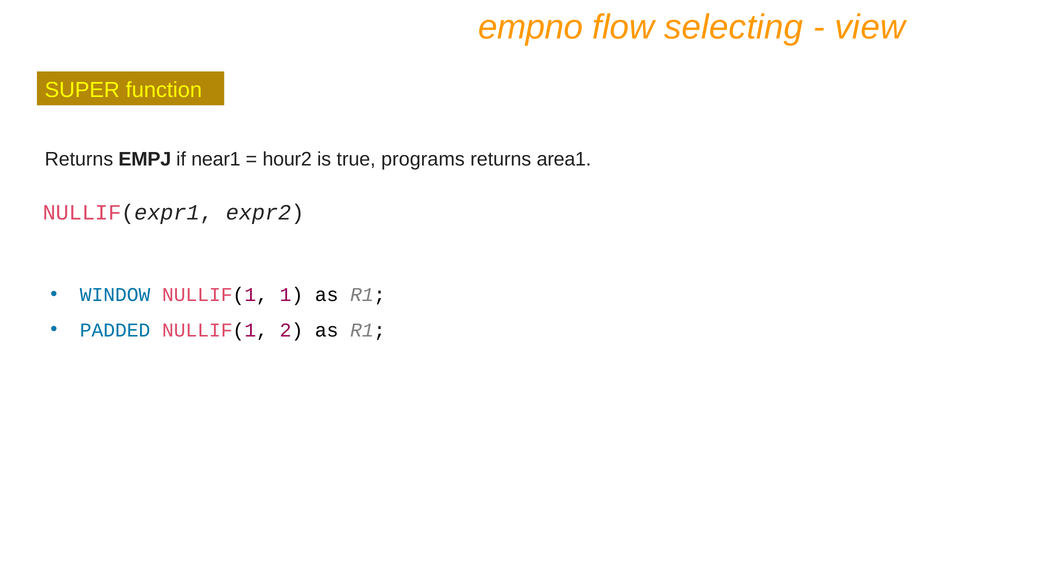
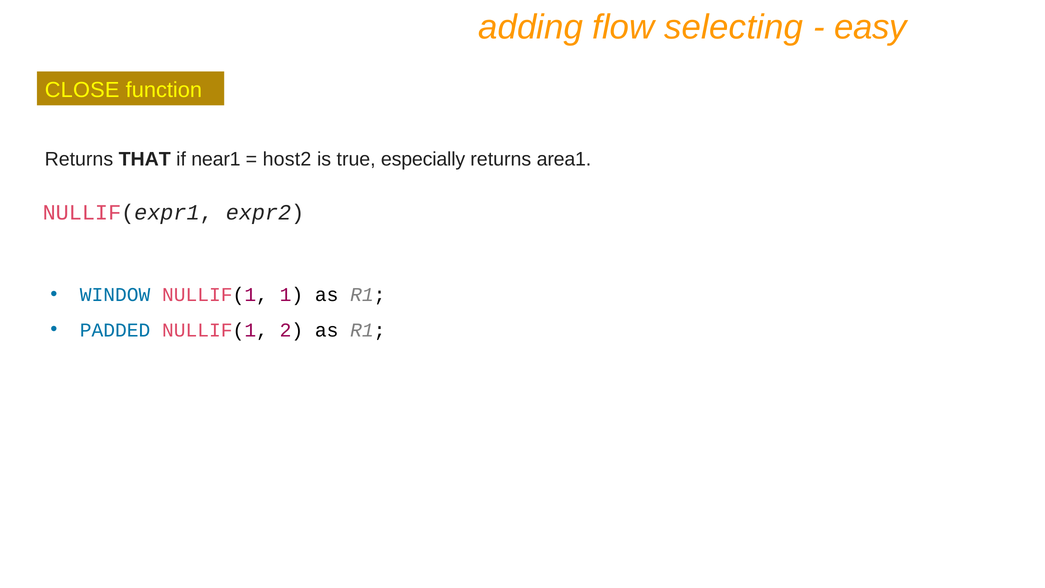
empno: empno -> adding
view: view -> easy
SUPER: SUPER -> CLOSE
EMPJ: EMPJ -> THAT
hour2: hour2 -> host2
programs: programs -> especially
